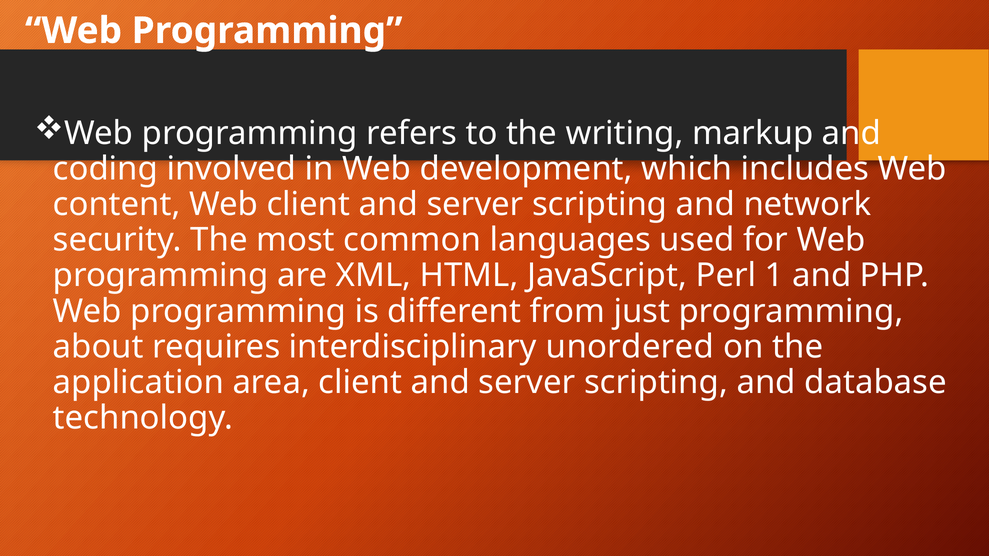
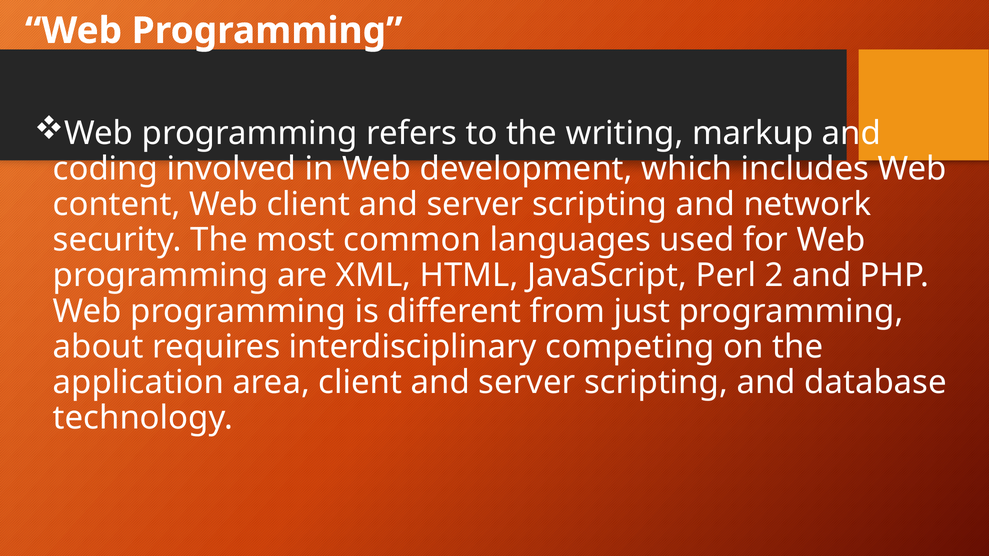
1: 1 -> 2
unordered: unordered -> competing
